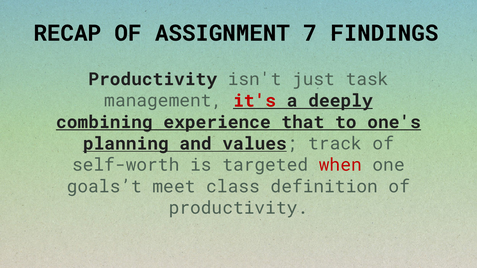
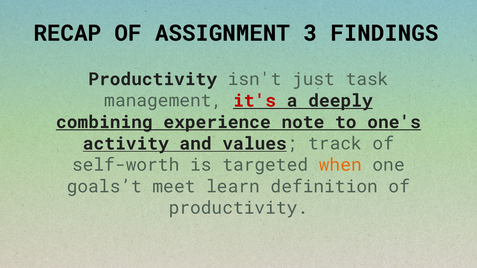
7: 7 -> 3
that: that -> note
planning: planning -> activity
when colour: red -> orange
class: class -> learn
